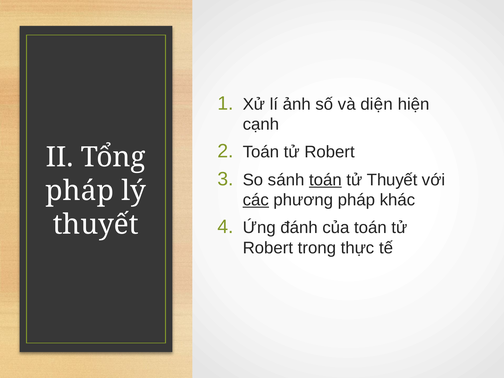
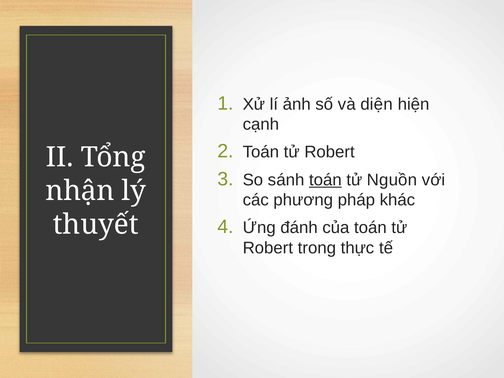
tử Thuyết: Thuyết -> Nguồn
pháp at (80, 191): pháp -> nhận
các underline: present -> none
